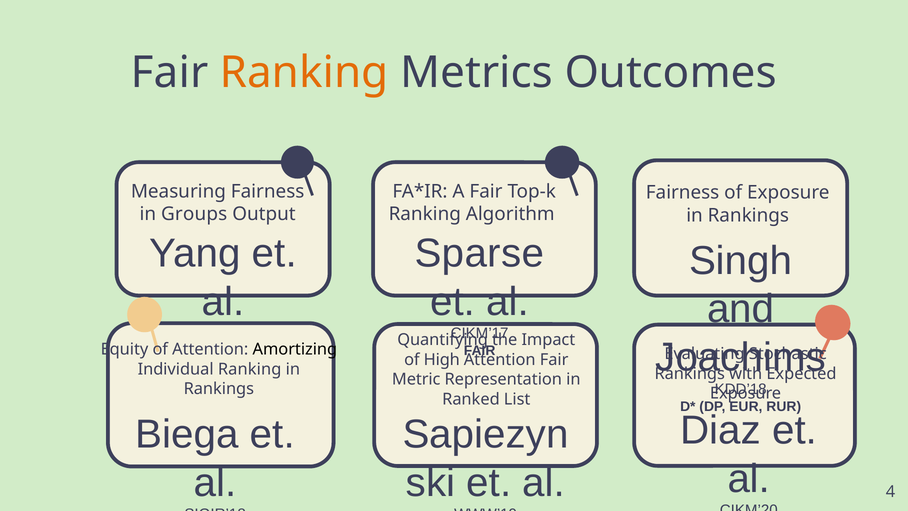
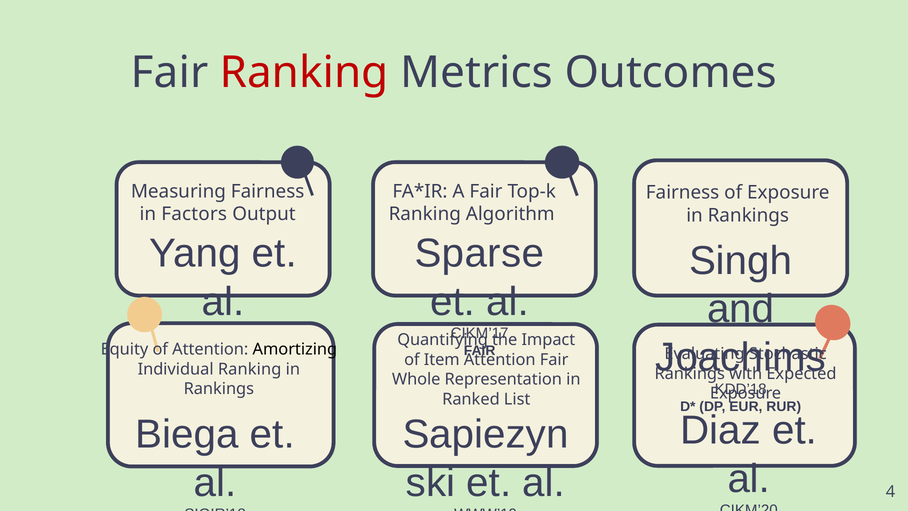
Ranking at (304, 73) colour: orange -> red
Groups: Groups -> Factors
High: High -> Item
Metric: Metric -> Whole
